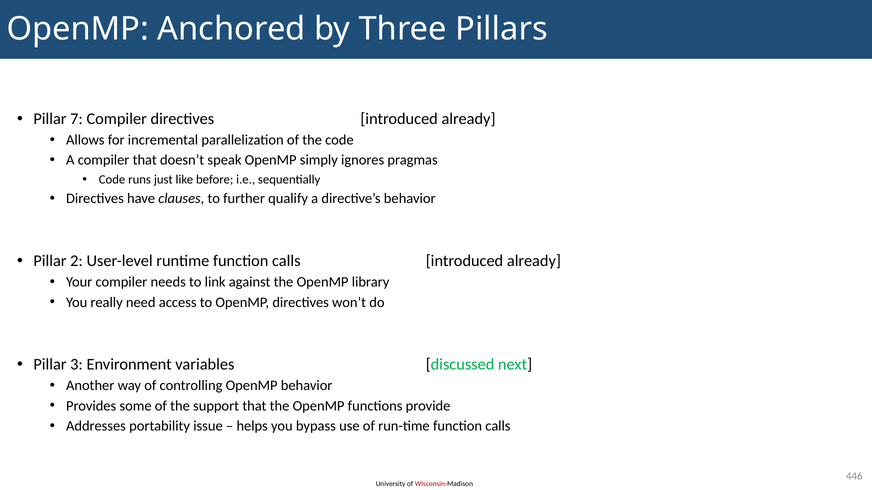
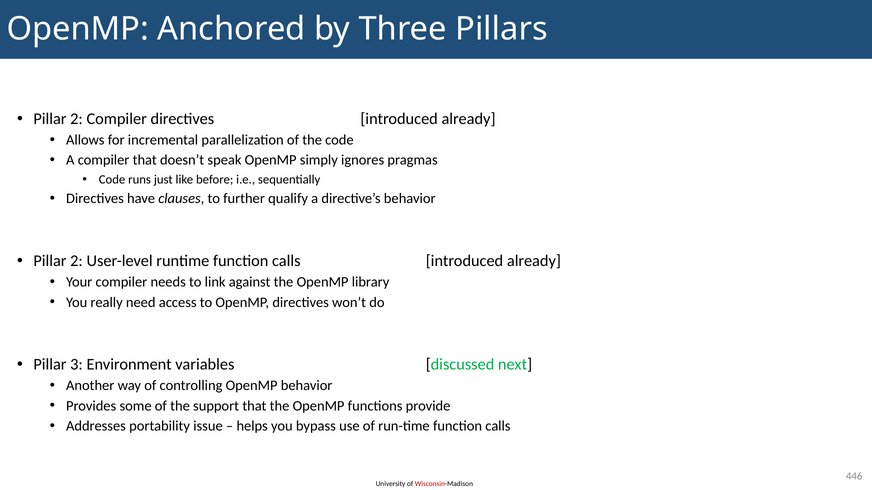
7 at (77, 119): 7 -> 2
